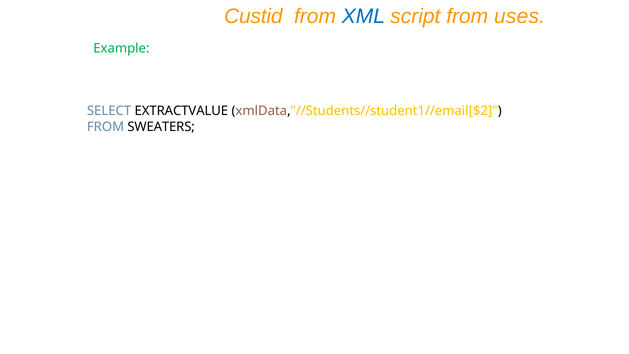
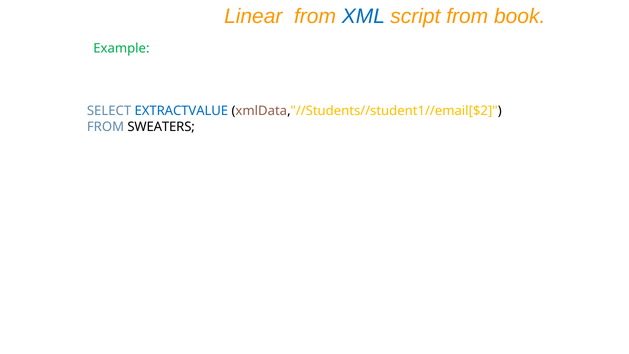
Custid: Custid -> Linear
uses: uses -> book
EXTRACTVALUE colour: black -> blue
